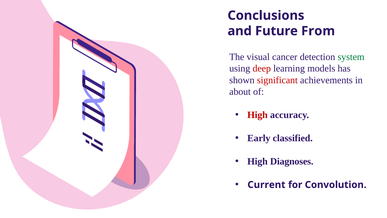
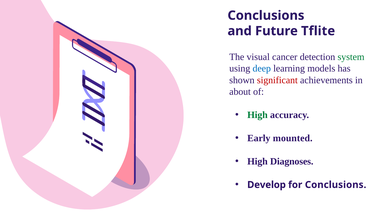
From: From -> Tflite
deep colour: red -> blue
High at (257, 115) colour: red -> green
classified: classified -> mounted
Current: Current -> Develop
for Convolution: Convolution -> Conclusions
